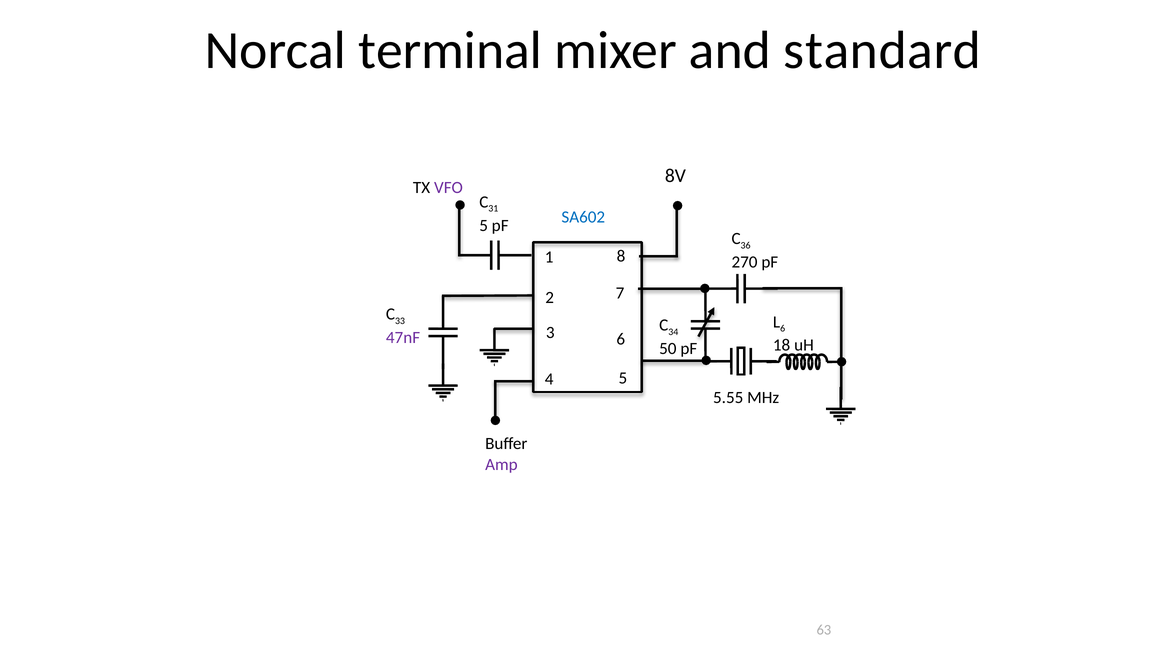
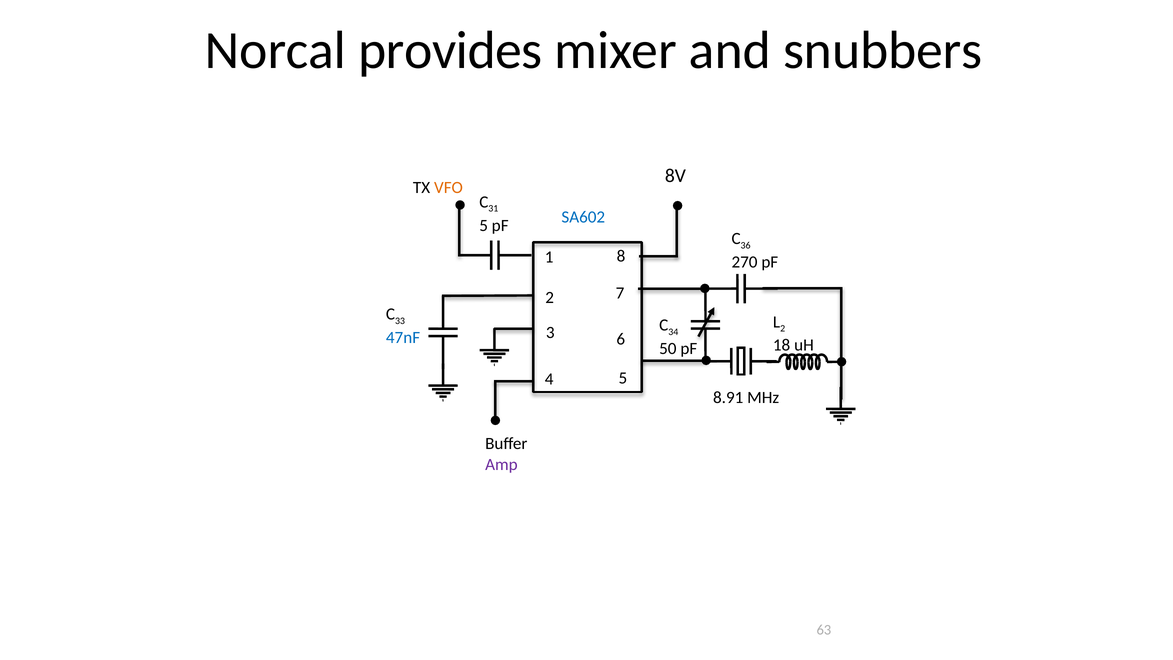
terminal: terminal -> provides
standard: standard -> snubbers
VFO colour: purple -> orange
6 at (783, 328): 6 -> 2
47nF colour: purple -> blue
5.55: 5.55 -> 8.91
